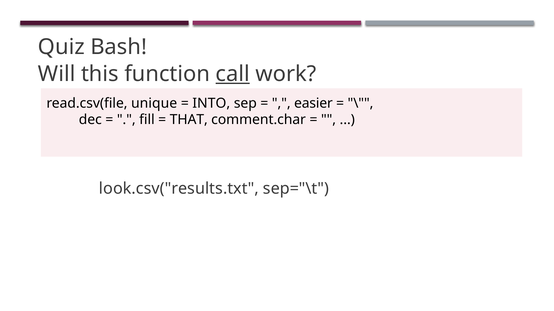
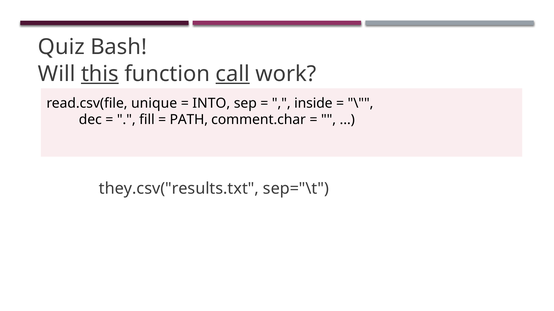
this underline: none -> present
easier: easier -> inside
THAT: THAT -> PATH
look.csv("results.txt: look.csv("results.txt -> they.csv("results.txt
